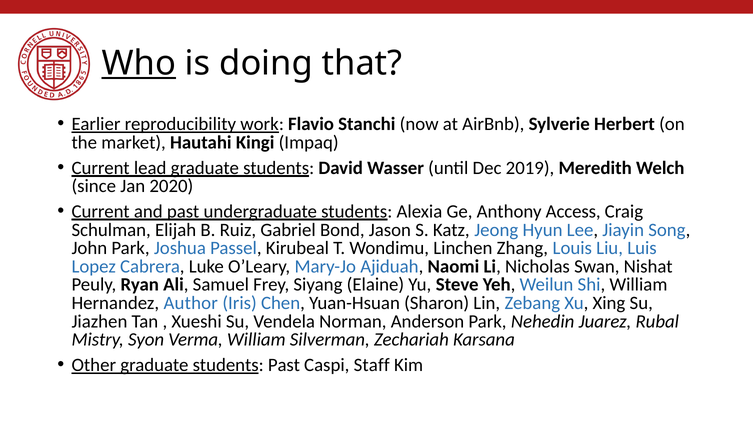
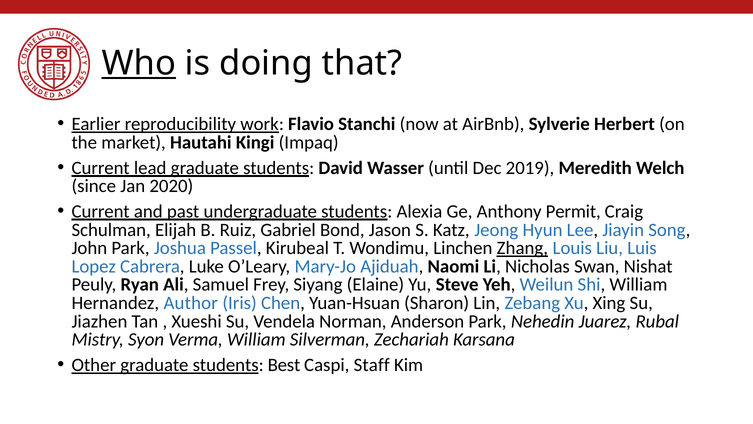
Access: Access -> Permit
Zhang underline: none -> present
students Past: Past -> Best
